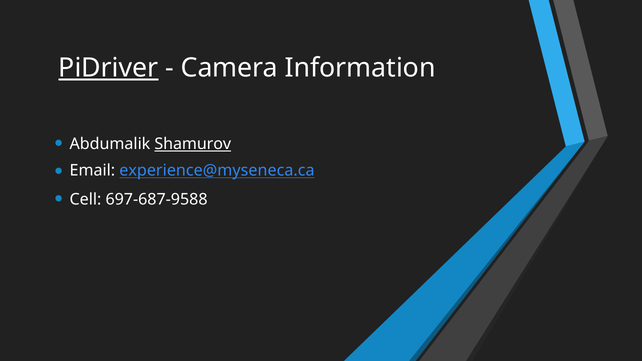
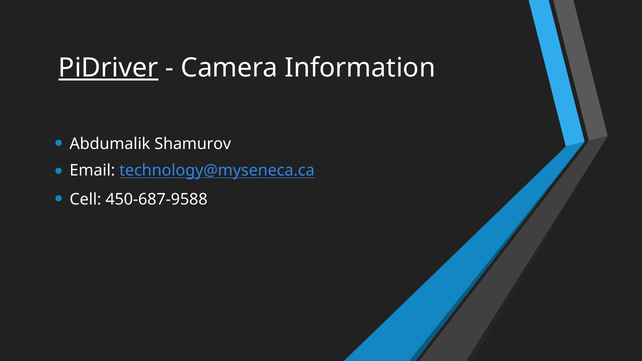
Shamurov underline: present -> none
experience@myseneca.ca: experience@myseneca.ca -> technology@myseneca.ca
697-687-9588: 697-687-9588 -> 450-687-9588
